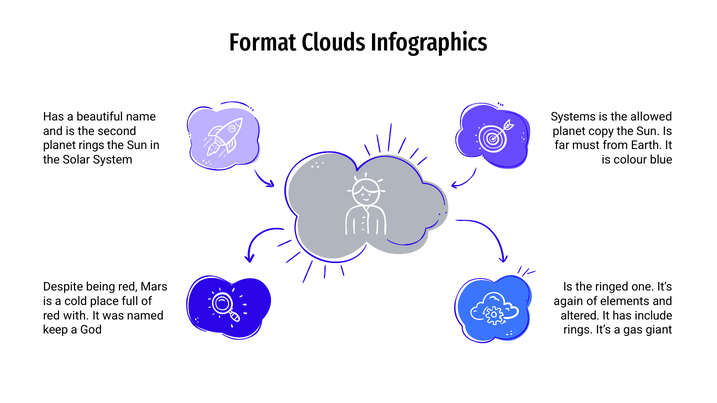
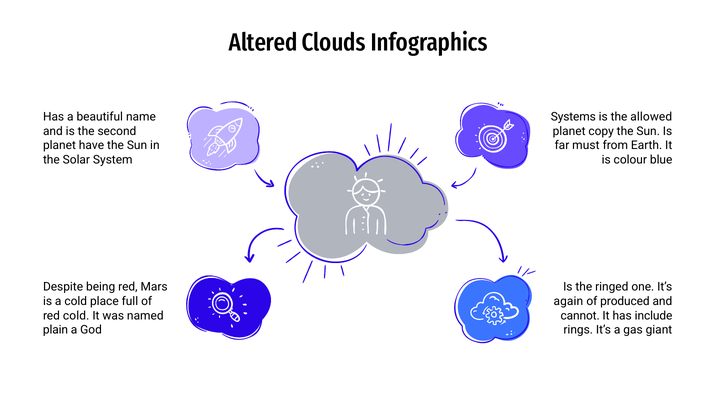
Format: Format -> Altered
planet rings: rings -> have
elements: elements -> produced
red with: with -> cold
altered: altered -> cannot
keep: keep -> plain
